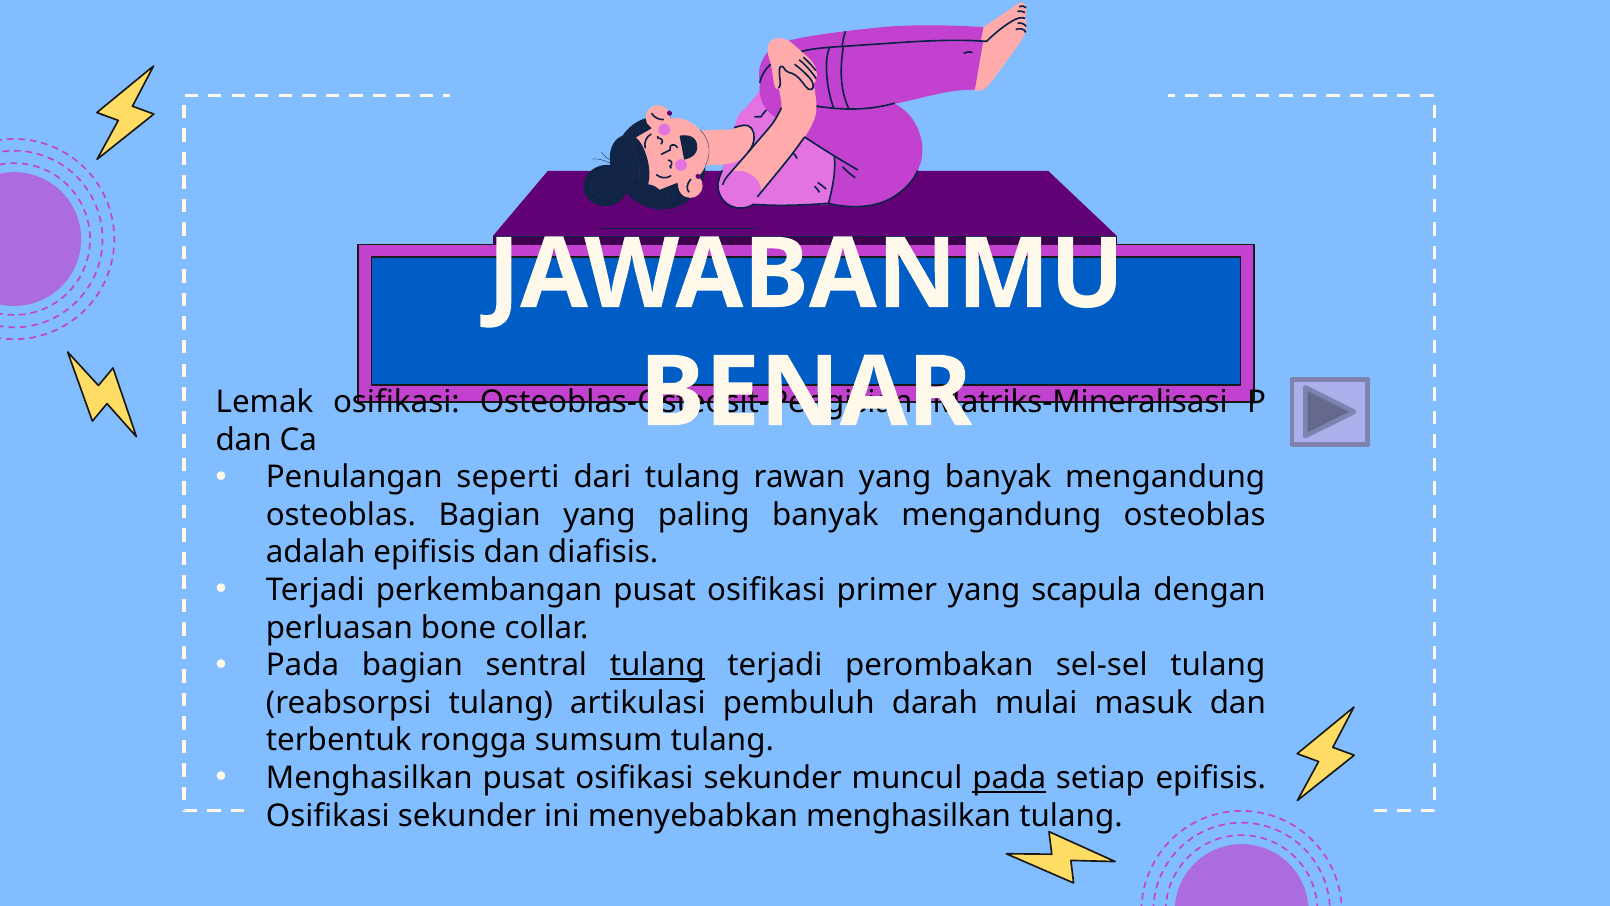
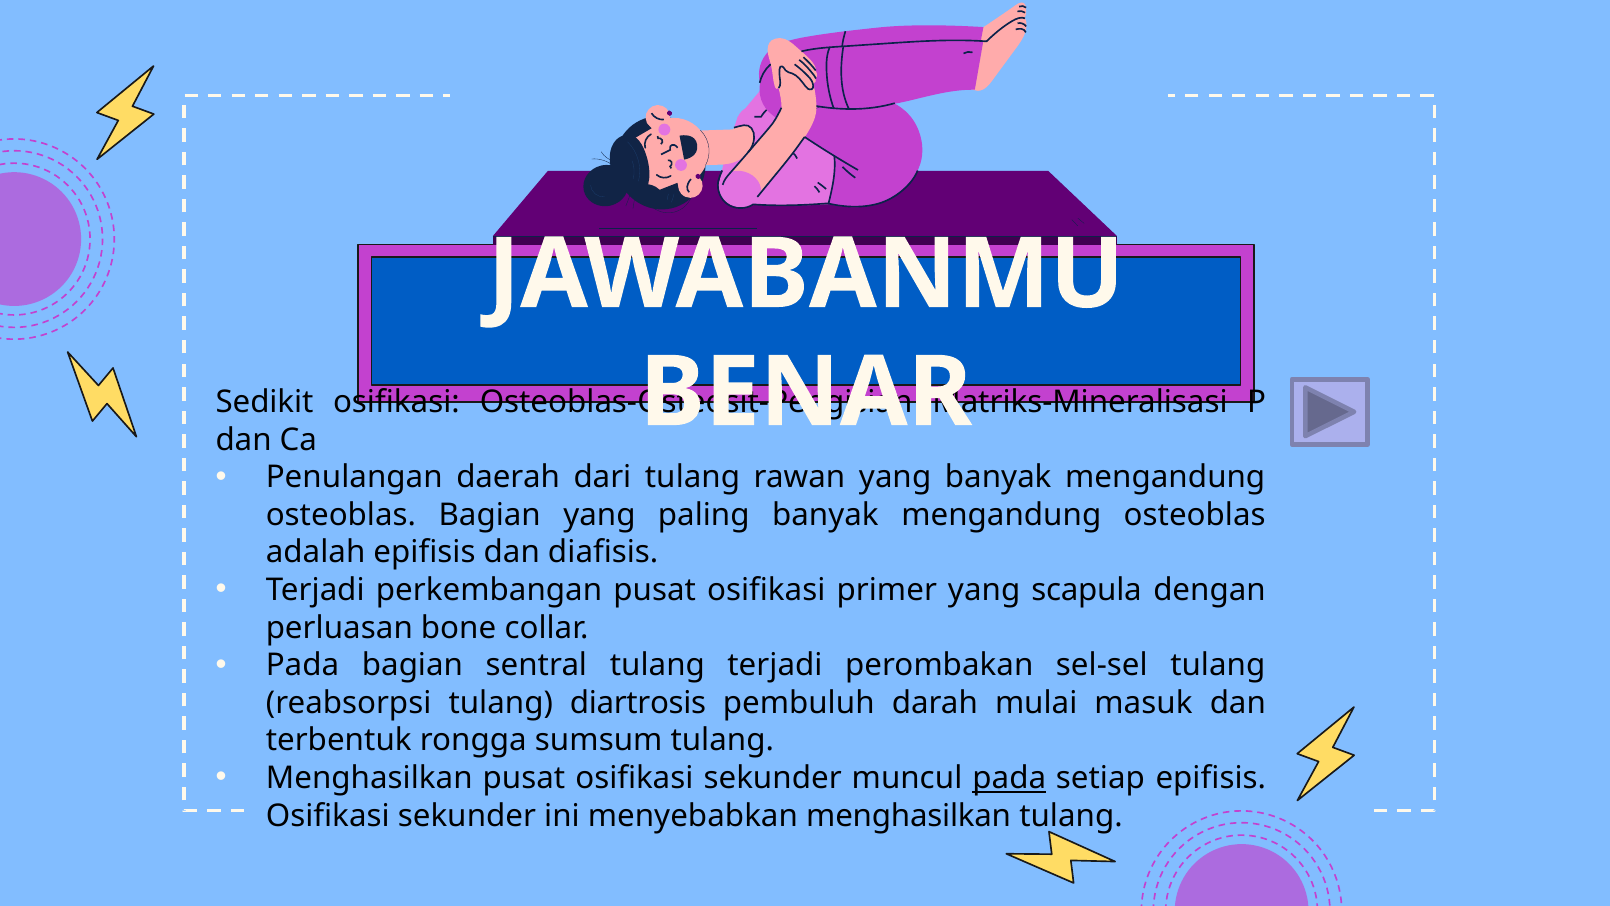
Lemak: Lemak -> Sedikit
seperti: seperti -> daerah
tulang at (657, 665) underline: present -> none
artikulasi: artikulasi -> diartrosis
